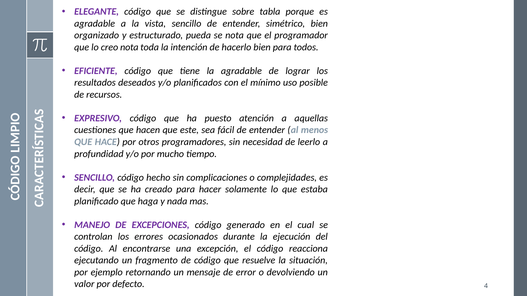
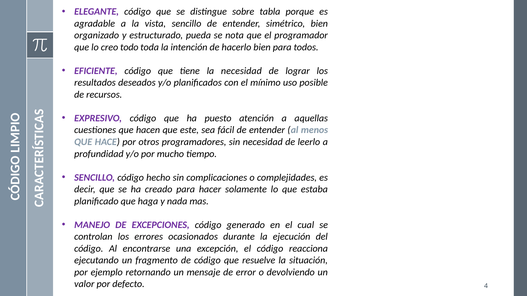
creo nota: nota -> todo
la agradable: agradable -> necesidad
